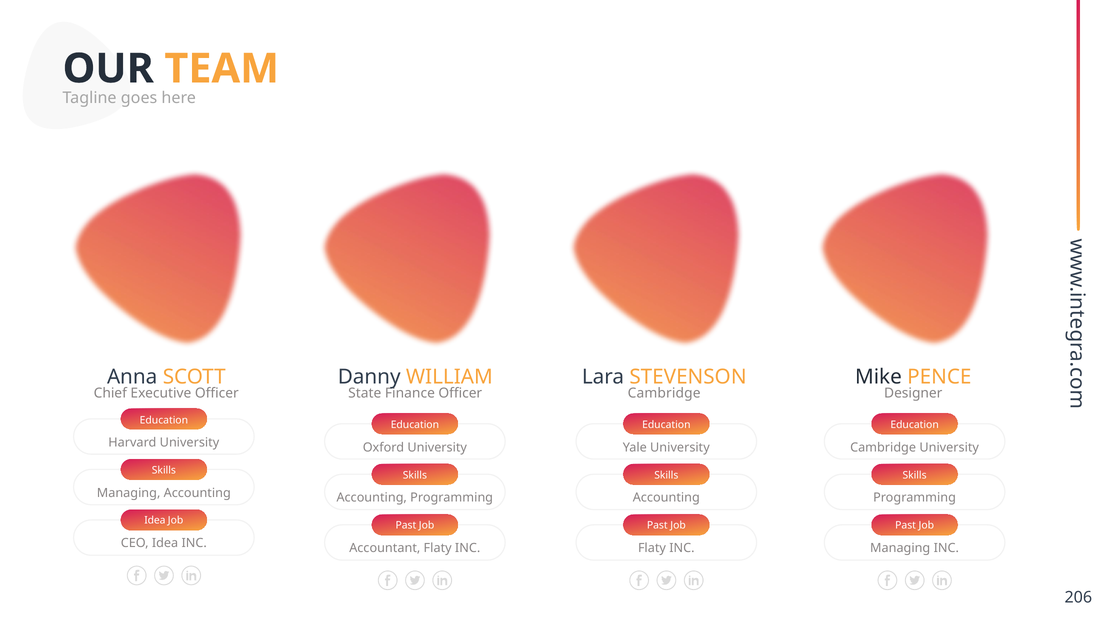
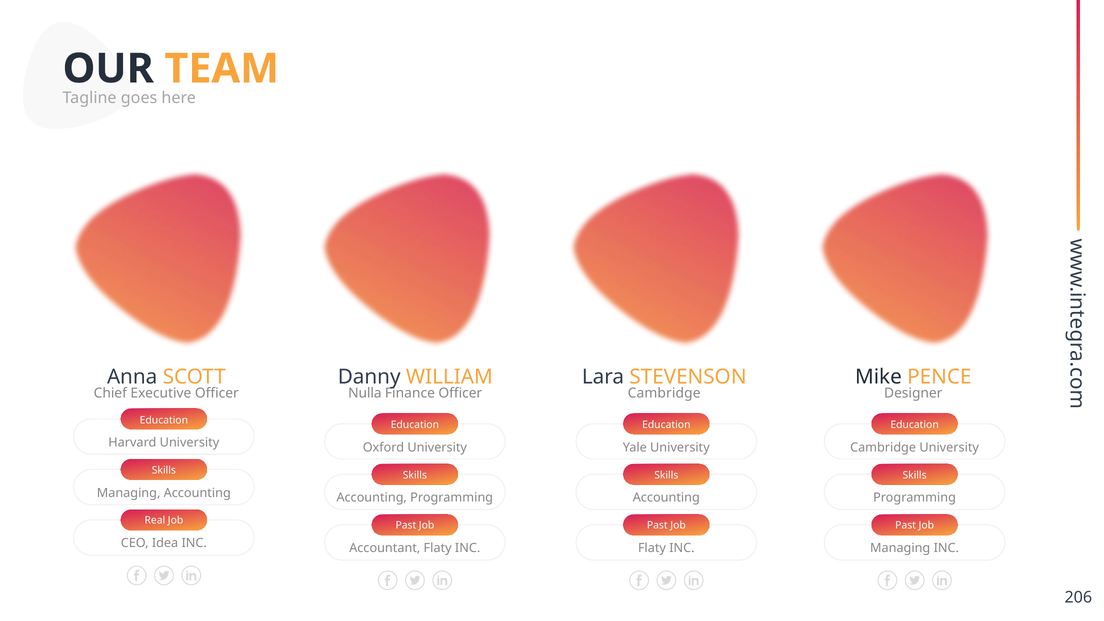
State: State -> Nulla
Idea at (155, 520): Idea -> Real
